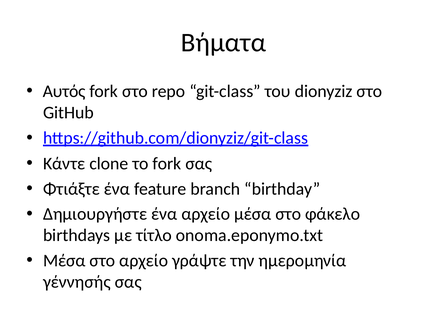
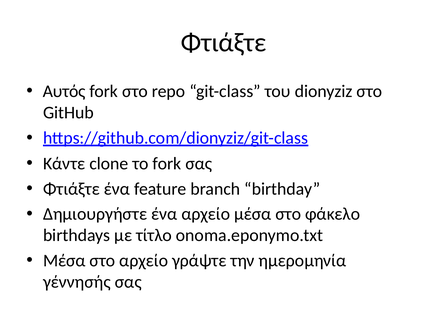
Βήματα at (223, 43): Βήματα -> Φτιάξτε
